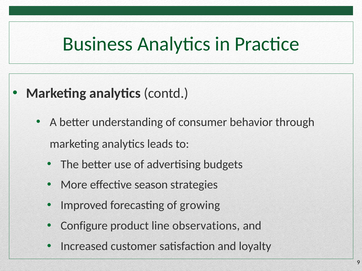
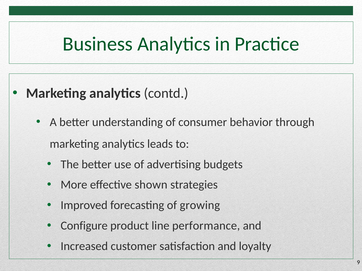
season: season -> shown
observations: observations -> performance
